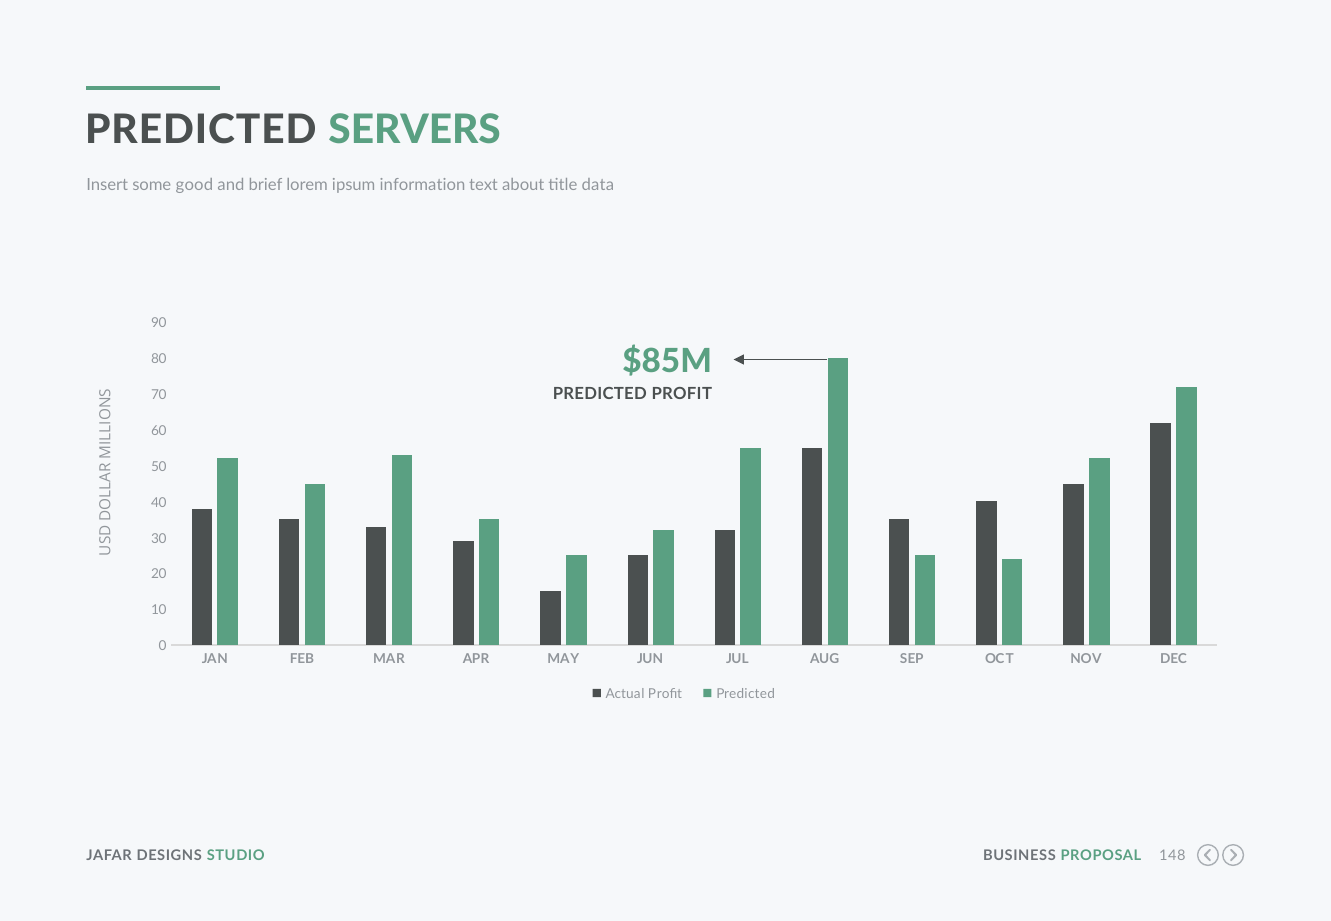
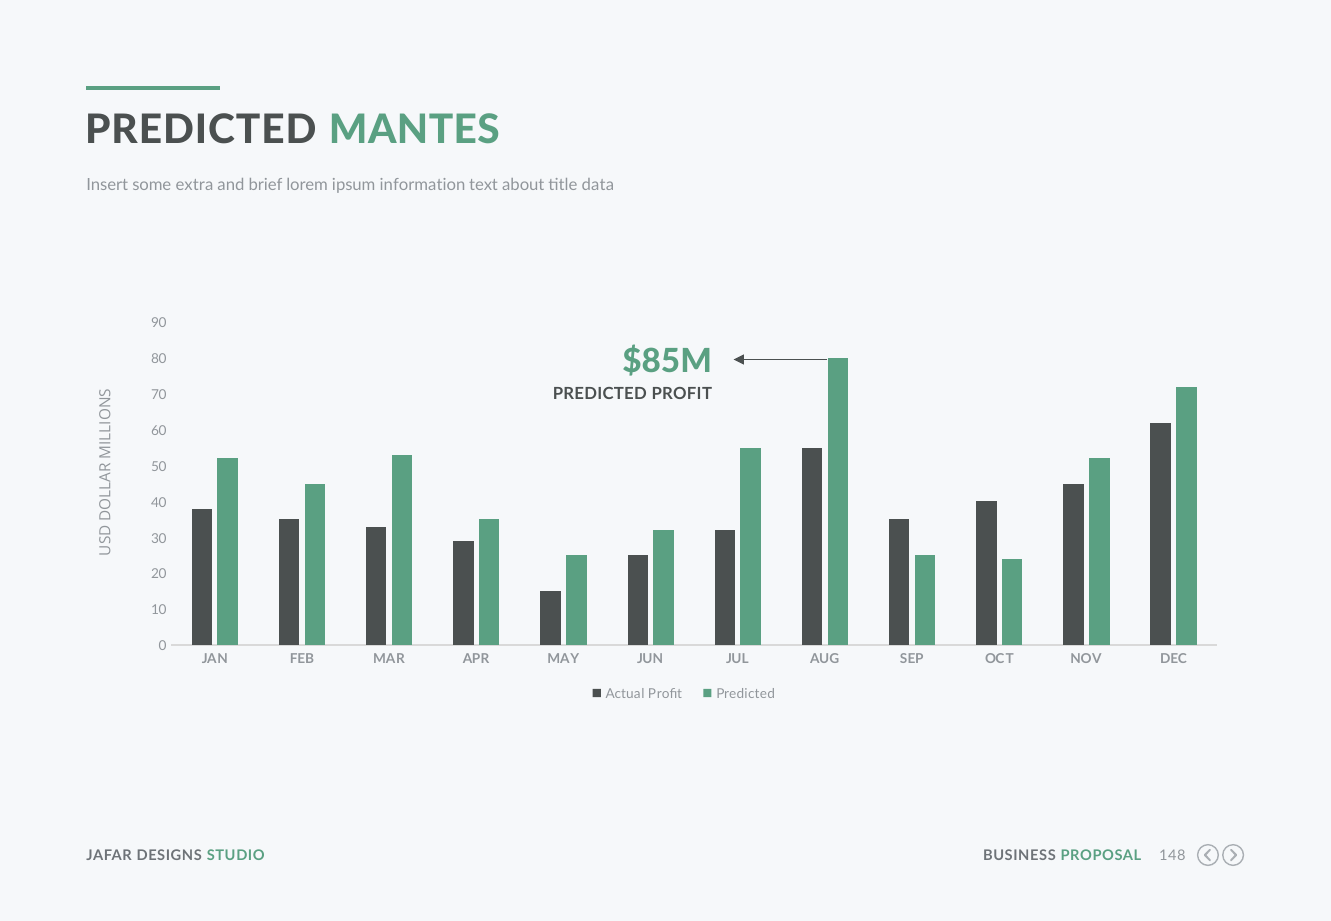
SERVERS: SERVERS -> MANTES
good: good -> extra
